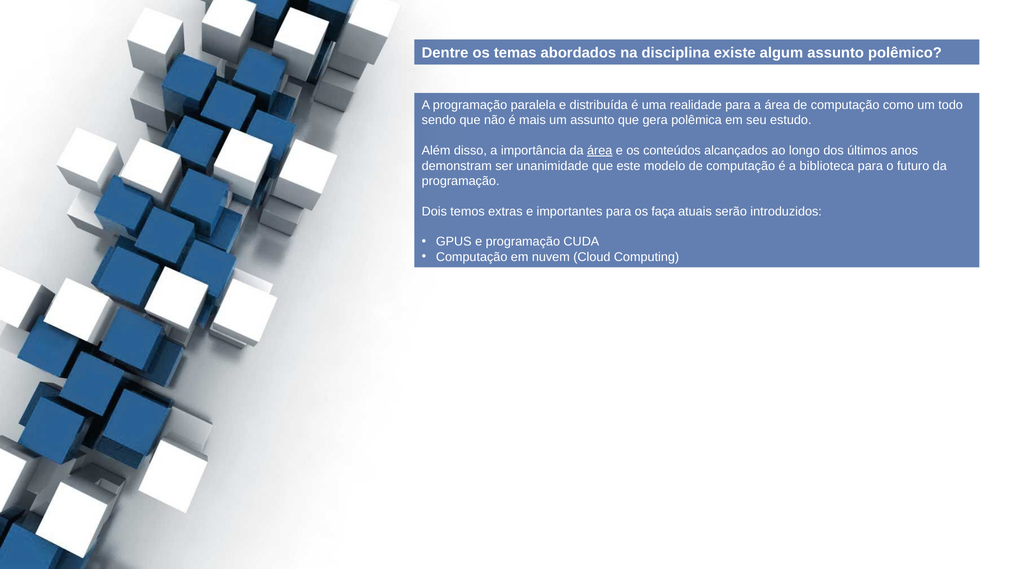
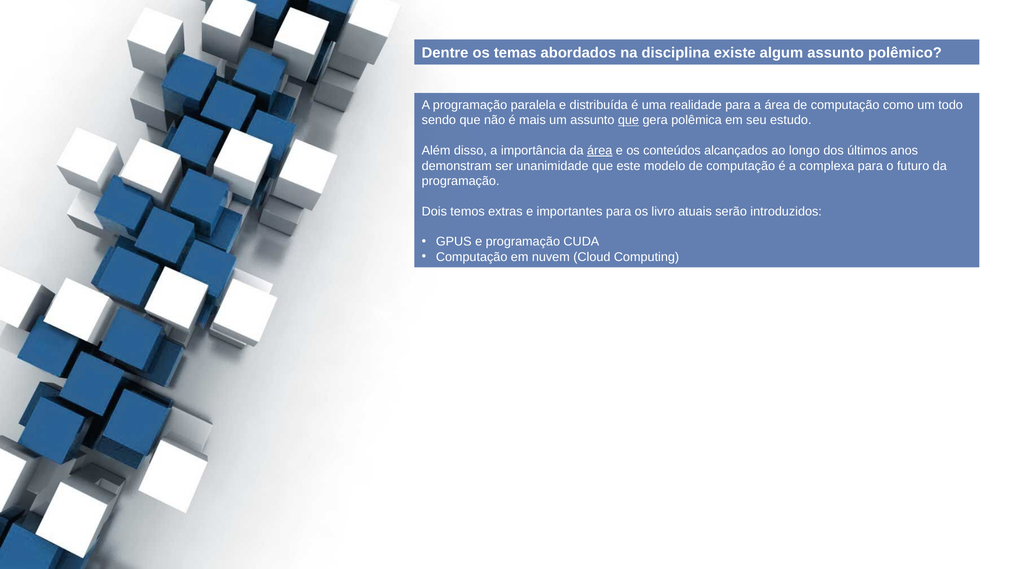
que at (628, 120) underline: none -> present
biblioteca: biblioteca -> complexa
faça: faça -> livro
